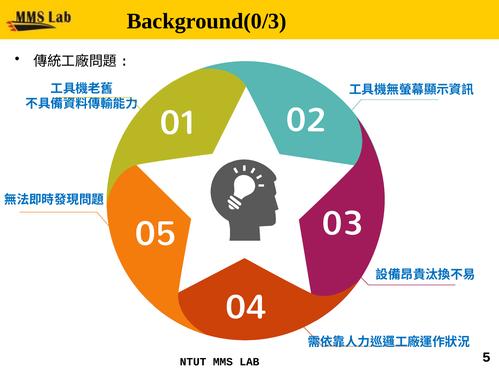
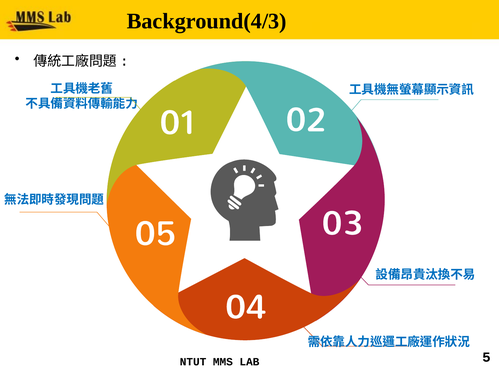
Background(0/3: Background(0/3 -> Background(4/3
